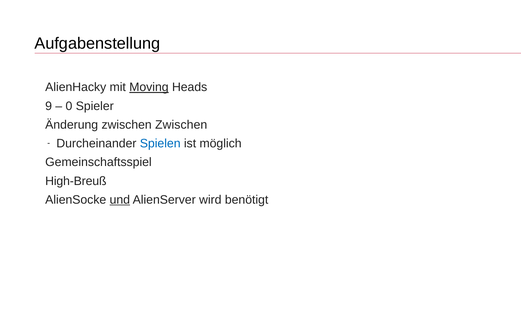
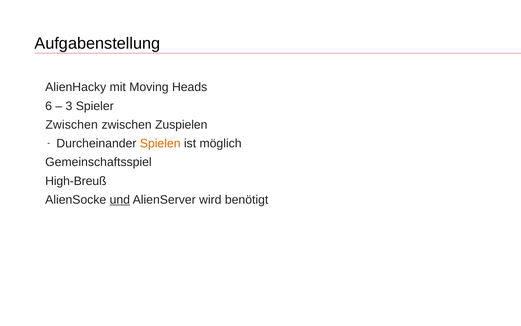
Moving underline: present -> none
9: 9 -> 6
0: 0 -> 3
Änderung at (72, 125): Änderung -> Zwischen
zwischen Zwischen: Zwischen -> Zuspielen
Spielen colour: blue -> orange
